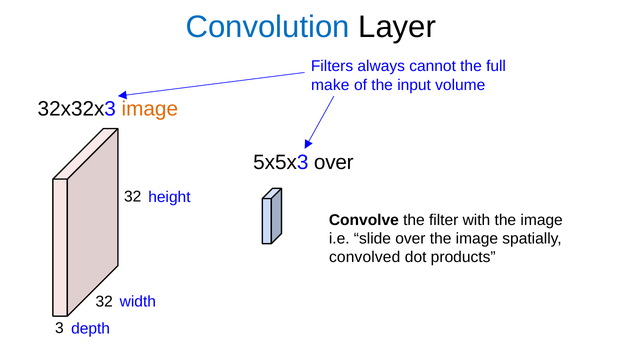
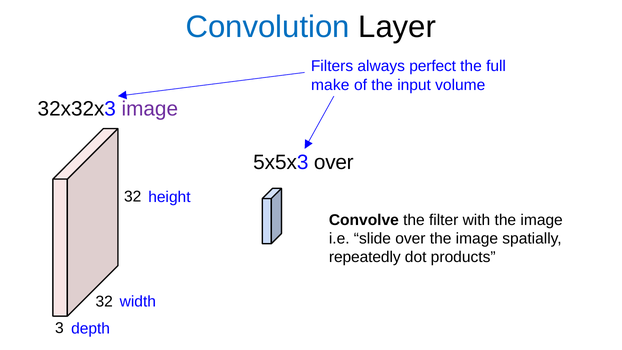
cannot: cannot -> perfect
image at (150, 109) colour: orange -> purple
convolved: convolved -> repeatedly
